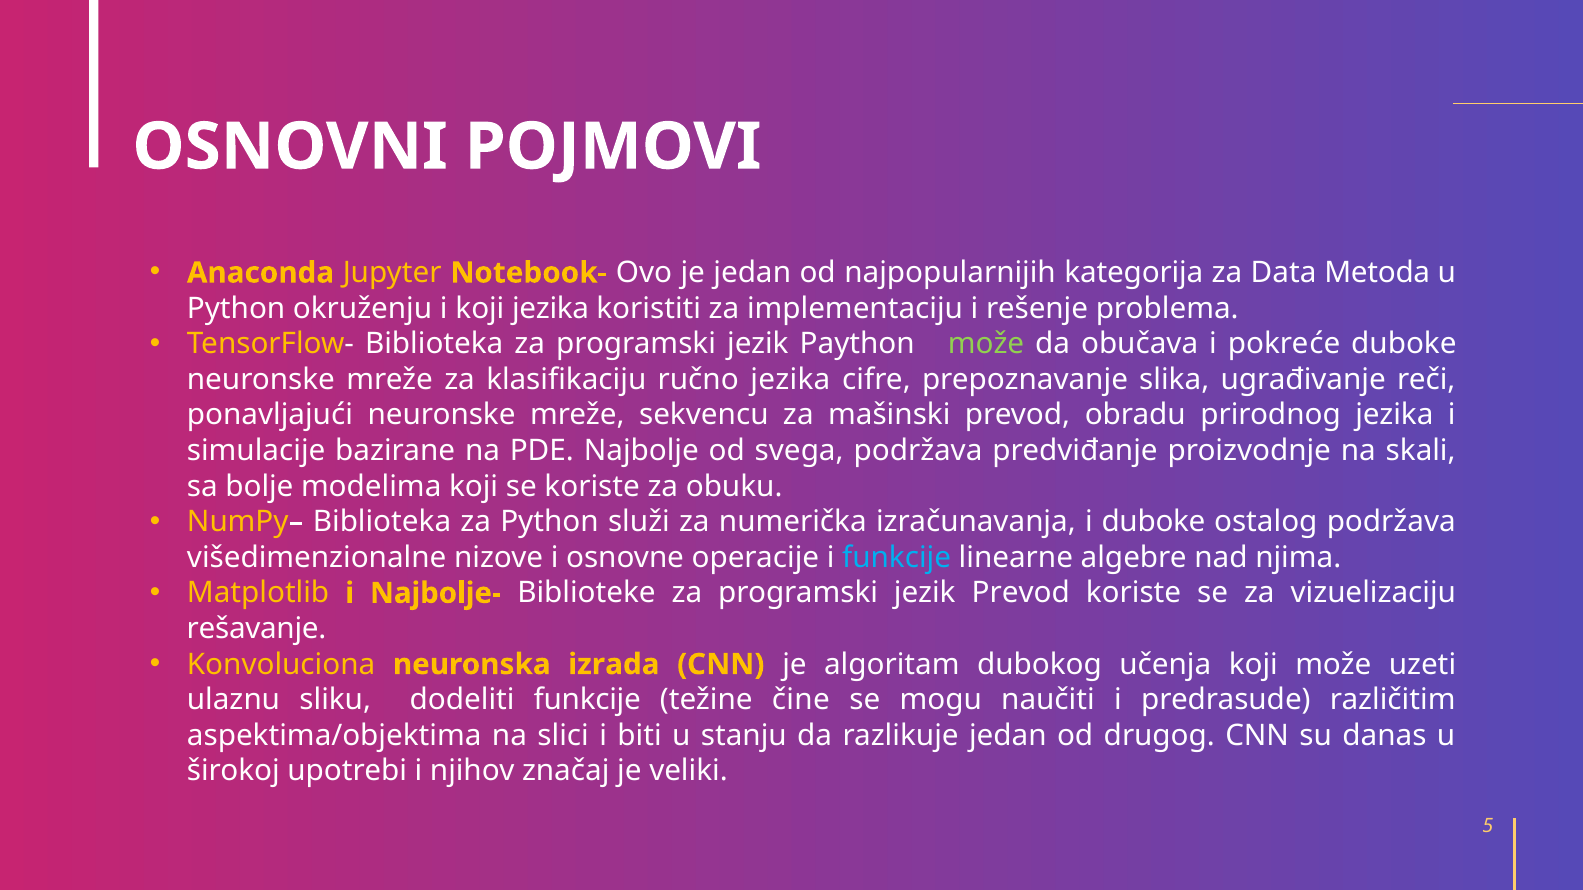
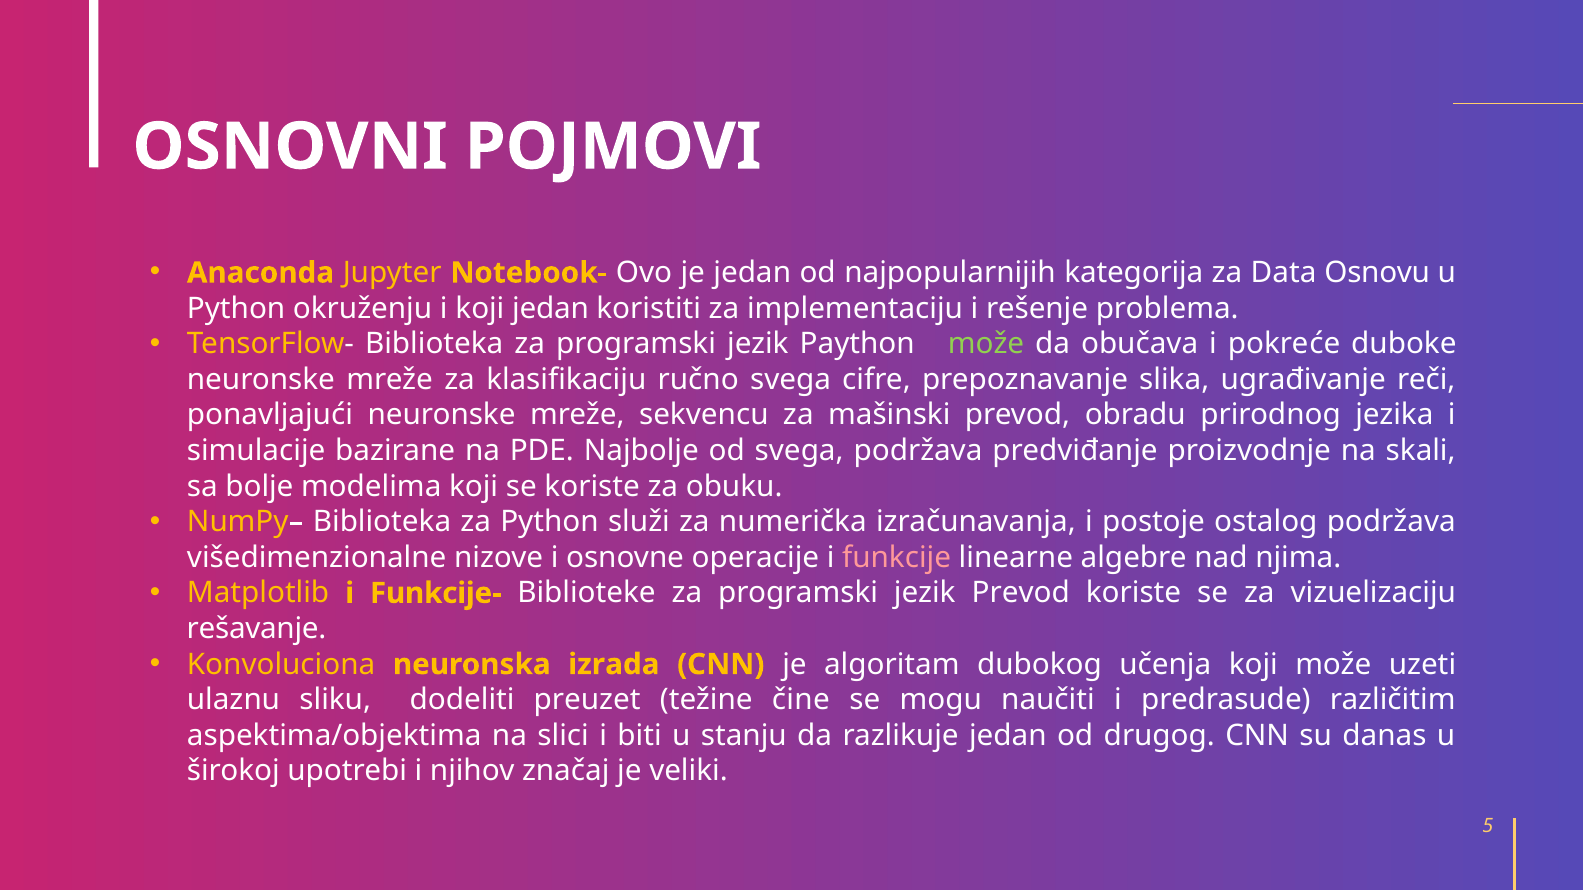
Metoda: Metoda -> Osnovu
koji jezika: jezika -> jedan
ručno jezika: jezika -> svega
i duboke: duboke -> postoje
funkcije at (897, 558) colour: light blue -> pink
Najbolje-: Najbolje- -> Funkcije-
dodeliti funkcije: funkcije -> preuzet
